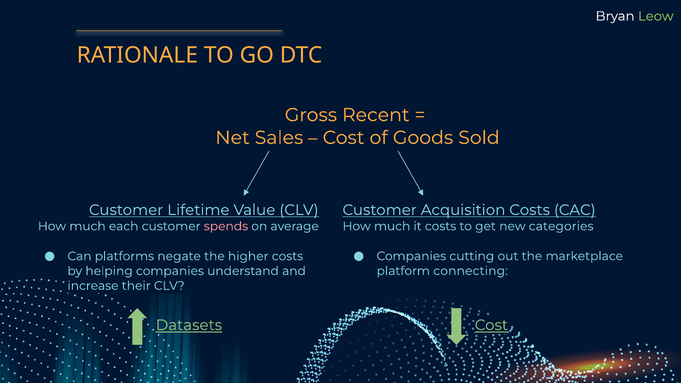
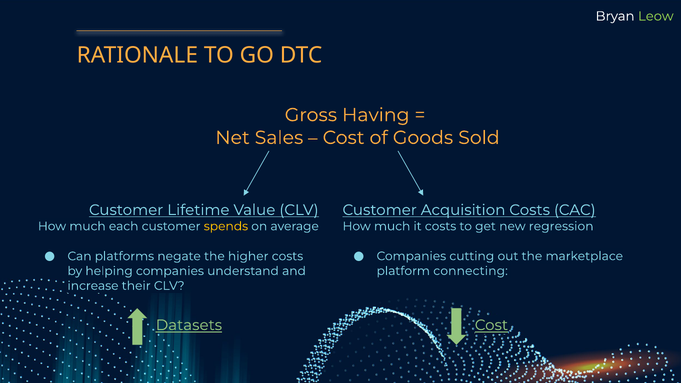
Recent: Recent -> Having
spends colour: pink -> yellow
categories: categories -> regression
